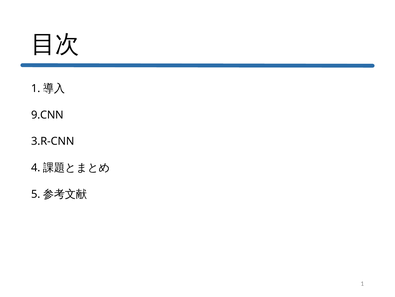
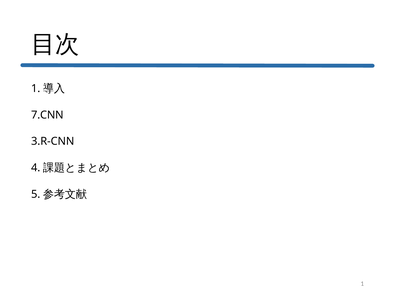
9.CNN: 9.CNN -> 7.CNN
